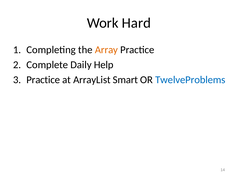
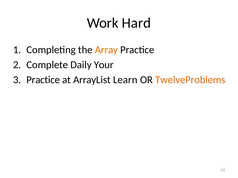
Help: Help -> Your
Smart: Smart -> Learn
TwelveProblems colour: blue -> orange
